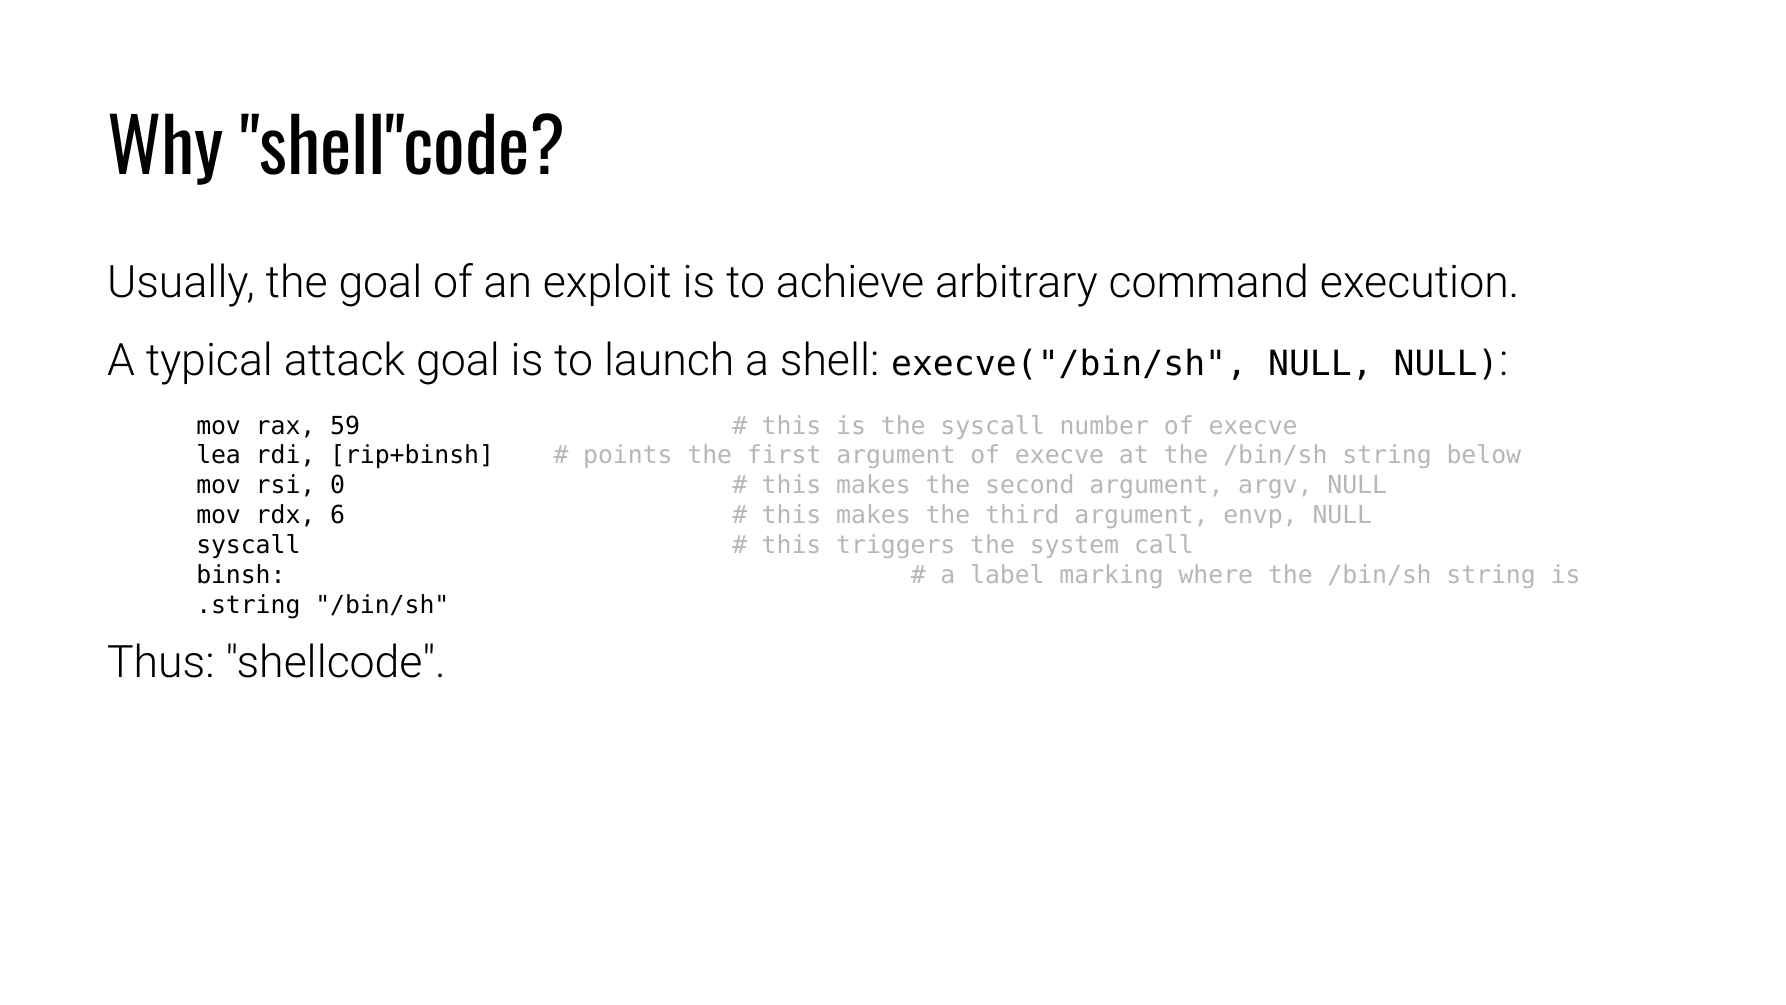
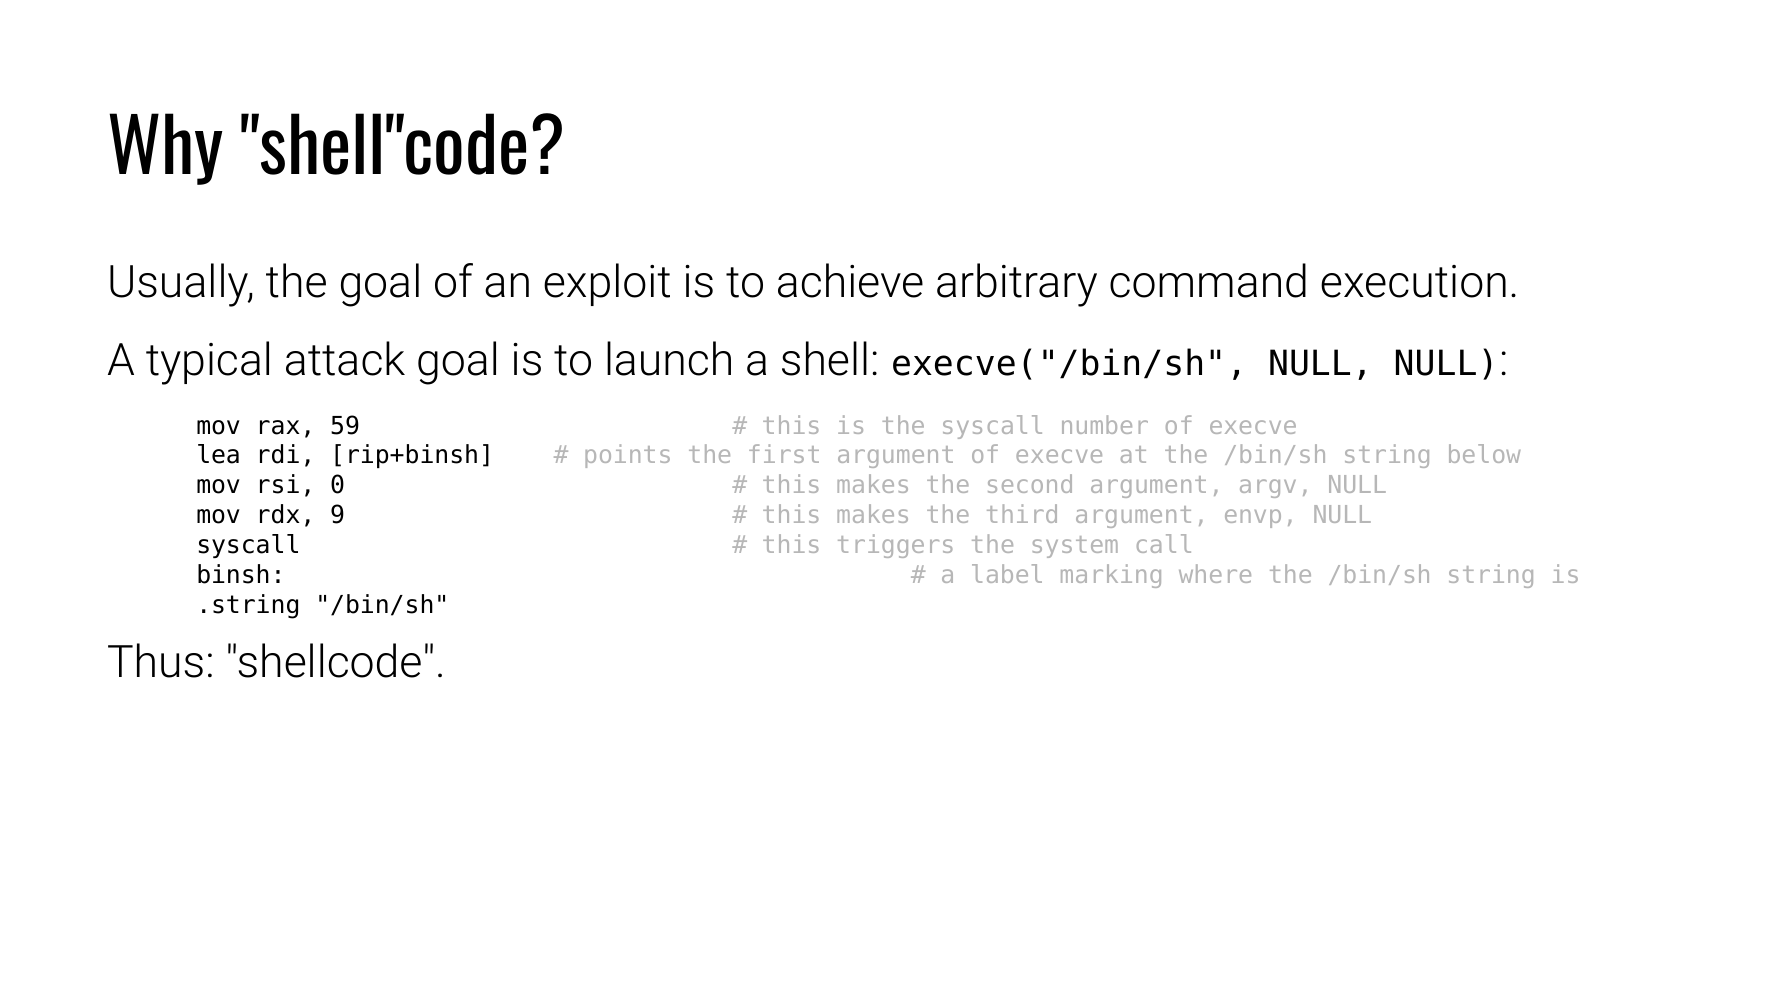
6: 6 -> 9
